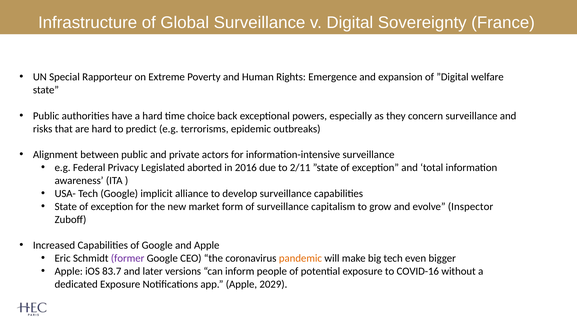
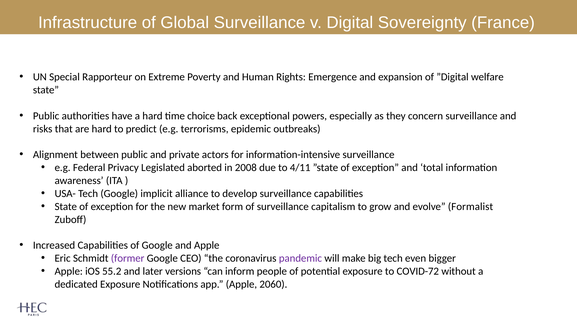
2016: 2016 -> 2008
2/11: 2/11 -> 4/11
Inspector: Inspector -> Formalist
pandemic colour: orange -> purple
83.7: 83.7 -> 55.2
COVID-16: COVID-16 -> COVID-72
2029: 2029 -> 2060
